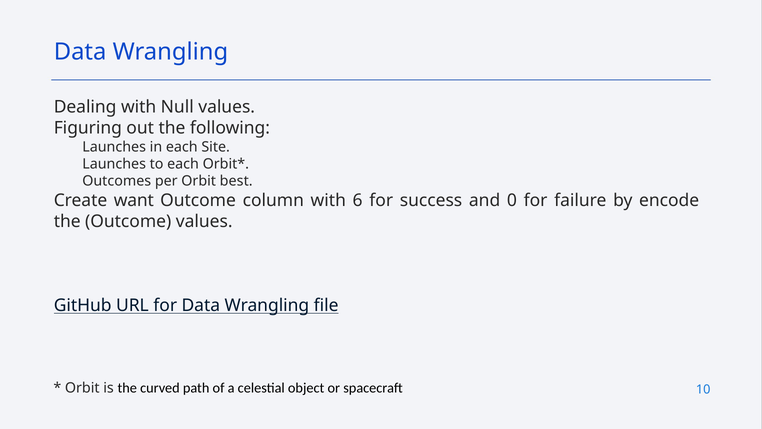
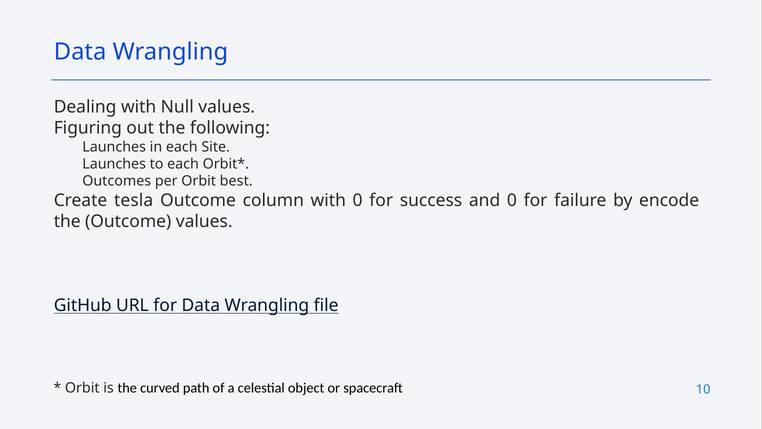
want: want -> tesla
with 6: 6 -> 0
